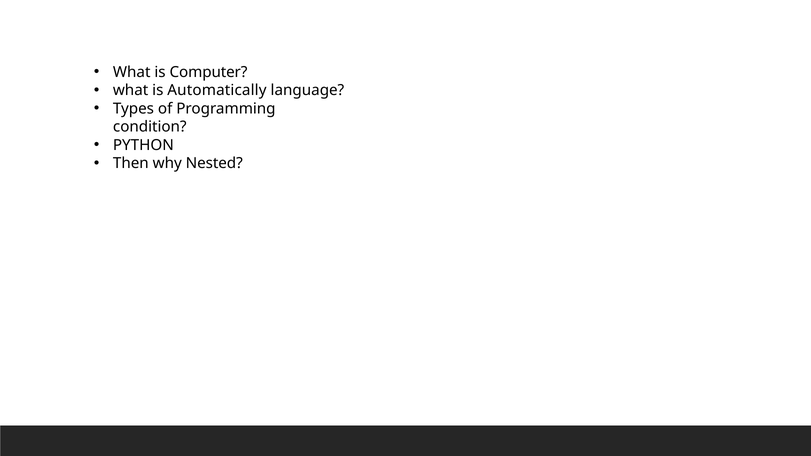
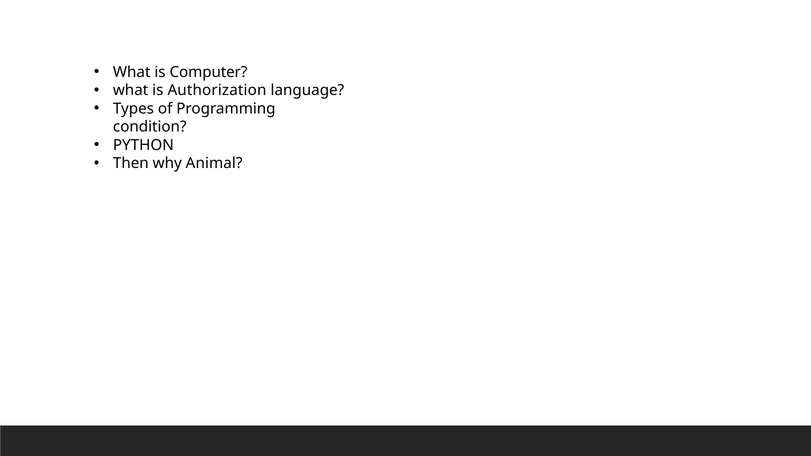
Automatically: Automatically -> Authorization
Nested: Nested -> Animal
